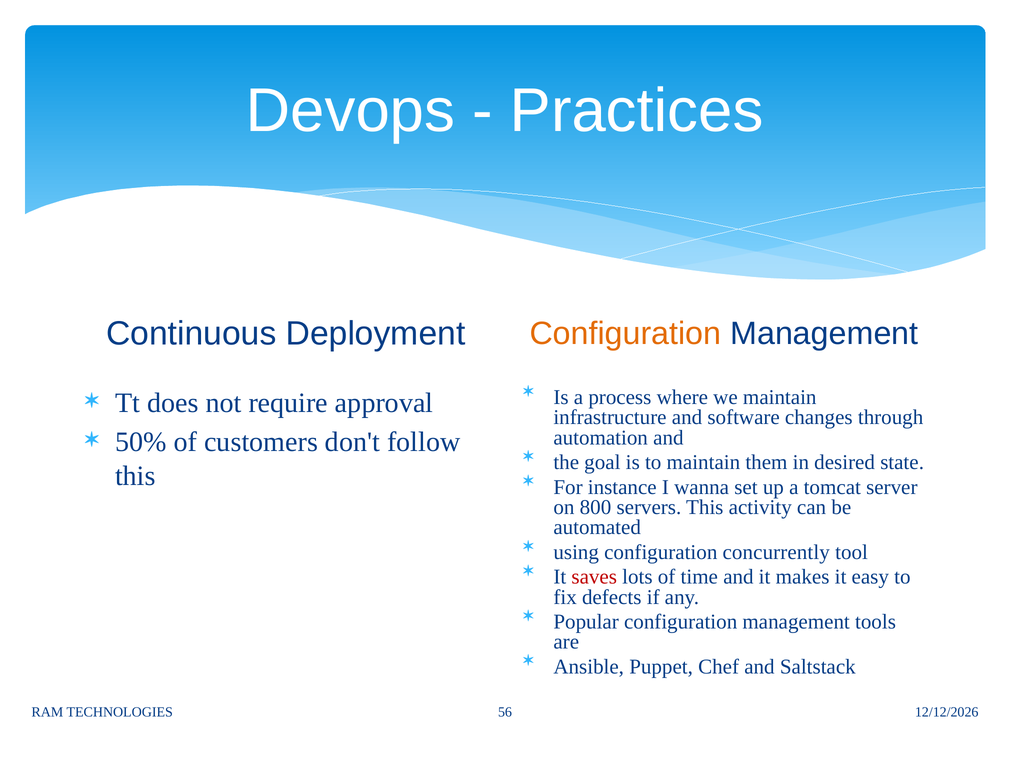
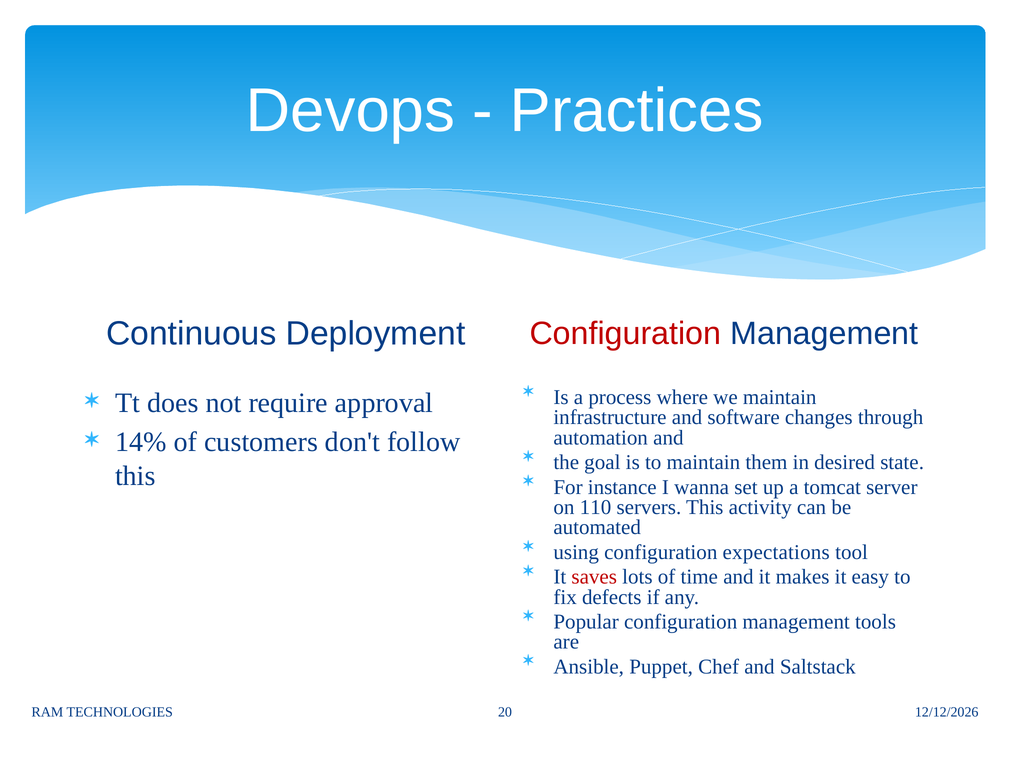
Configuration at (625, 333) colour: orange -> red
50%: 50% -> 14%
800: 800 -> 110
concurrently: concurrently -> expectations
56: 56 -> 20
